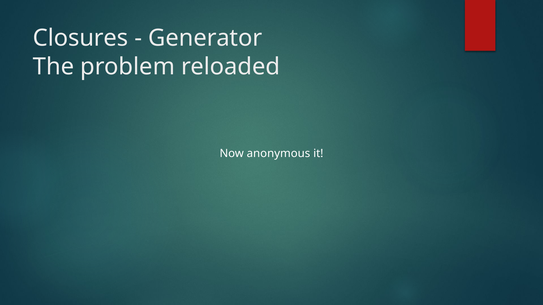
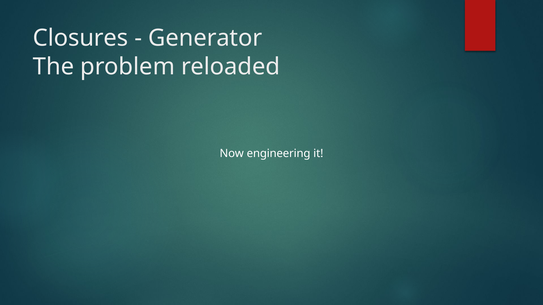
anonymous: anonymous -> engineering
